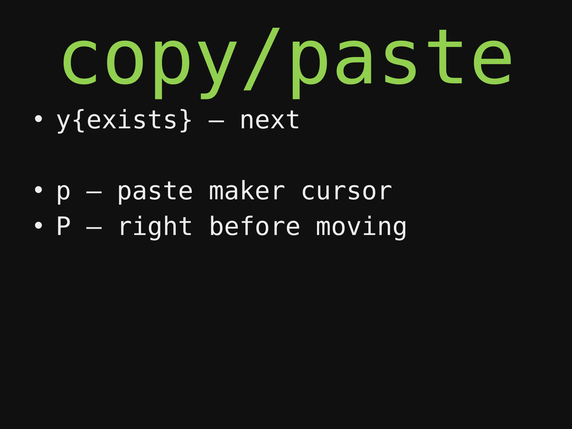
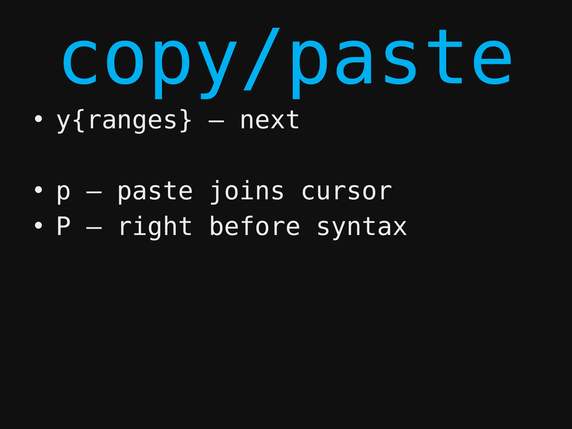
copy/paste colour: light green -> light blue
y{exists: y{exists -> y{ranges
maker: maker -> joins
moving: moving -> syntax
